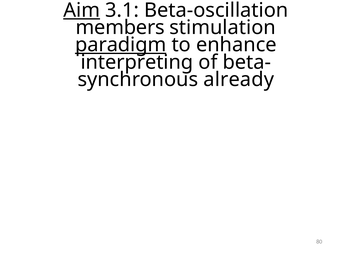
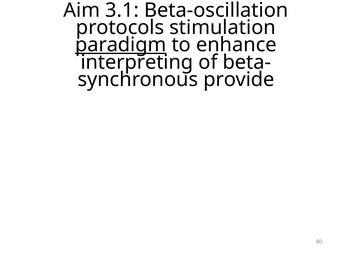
Aim underline: present -> none
members: members -> protocols
already: already -> provide
